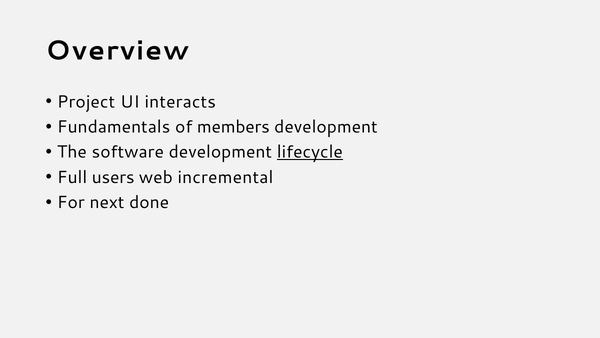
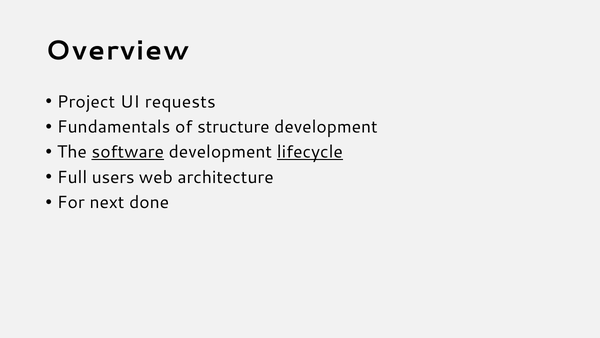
interacts: interacts -> requests
members: members -> structure
software underline: none -> present
incremental: incremental -> architecture
